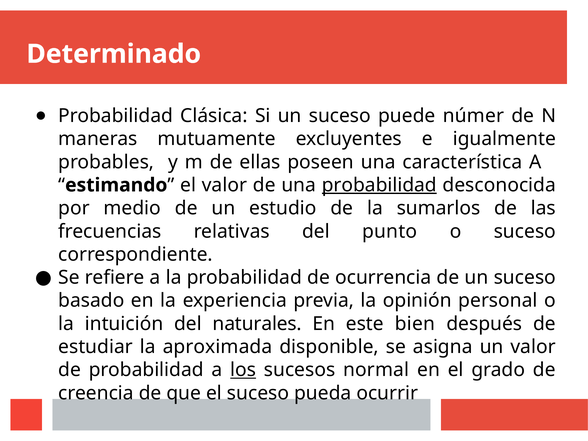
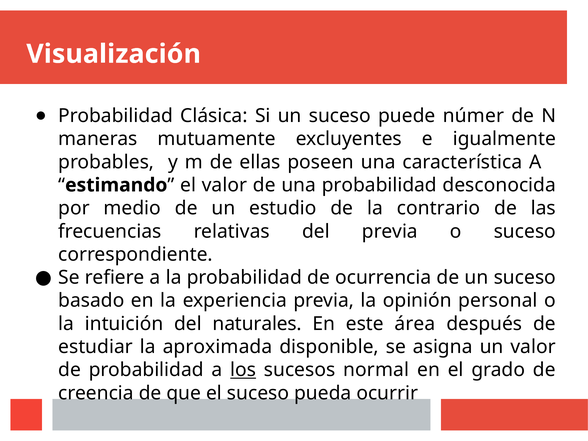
Determinado: Determinado -> Visualización
probabilidad at (379, 185) underline: present -> none
sumarlos: sumarlos -> contrario
del punto: punto -> previa
bien: bien -> área
